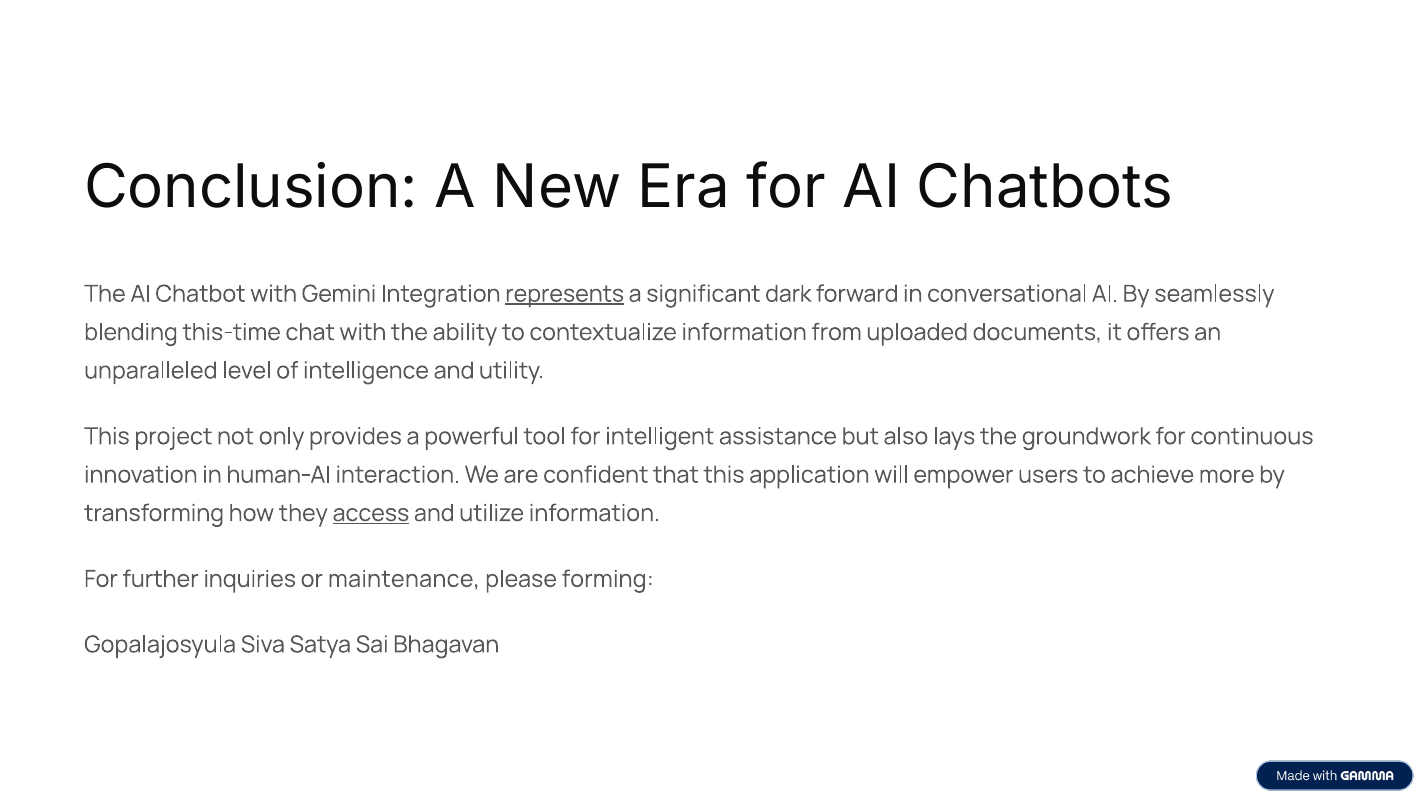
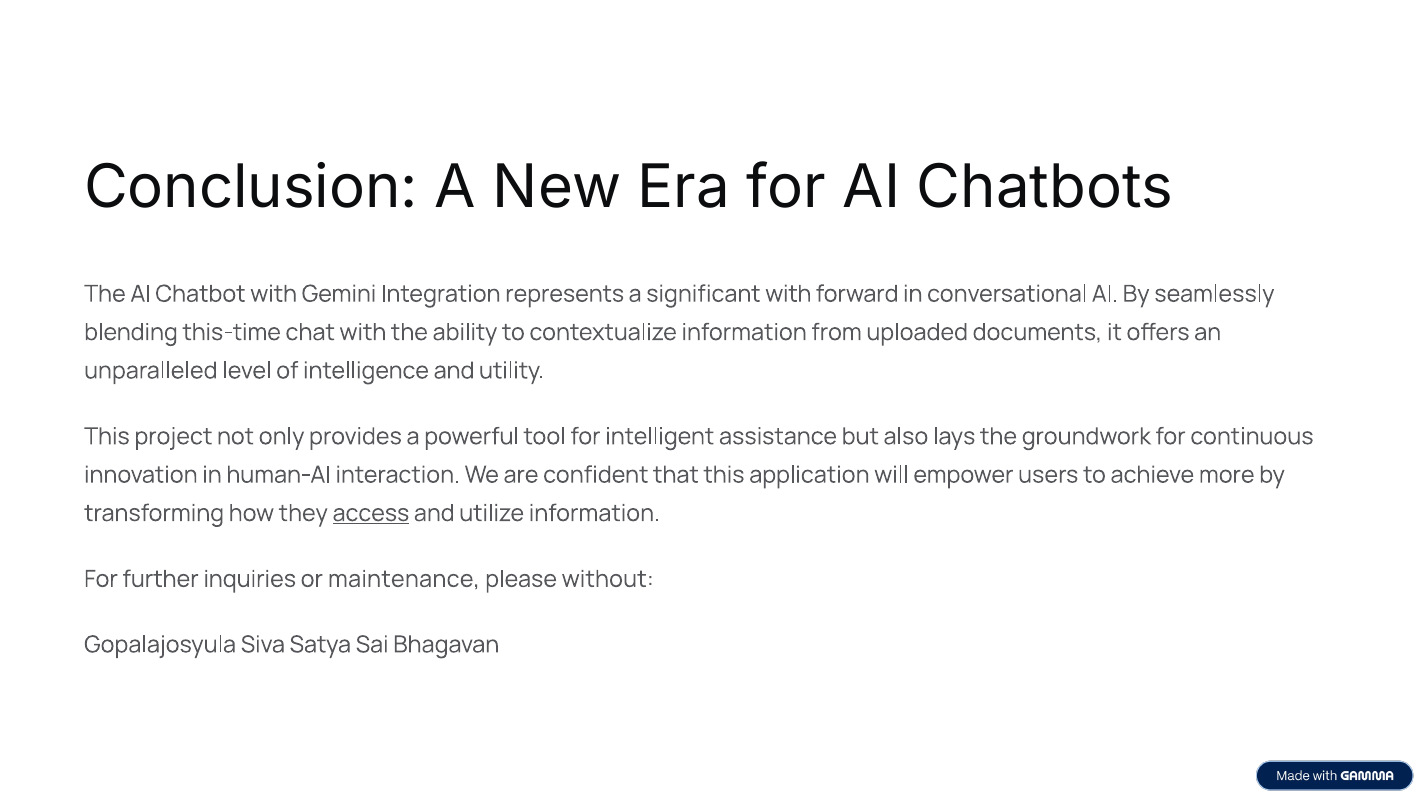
represents underline: present -> none
significant dark: dark -> with
forming: forming -> without
